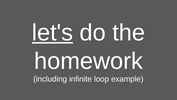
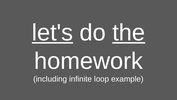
the underline: none -> present
